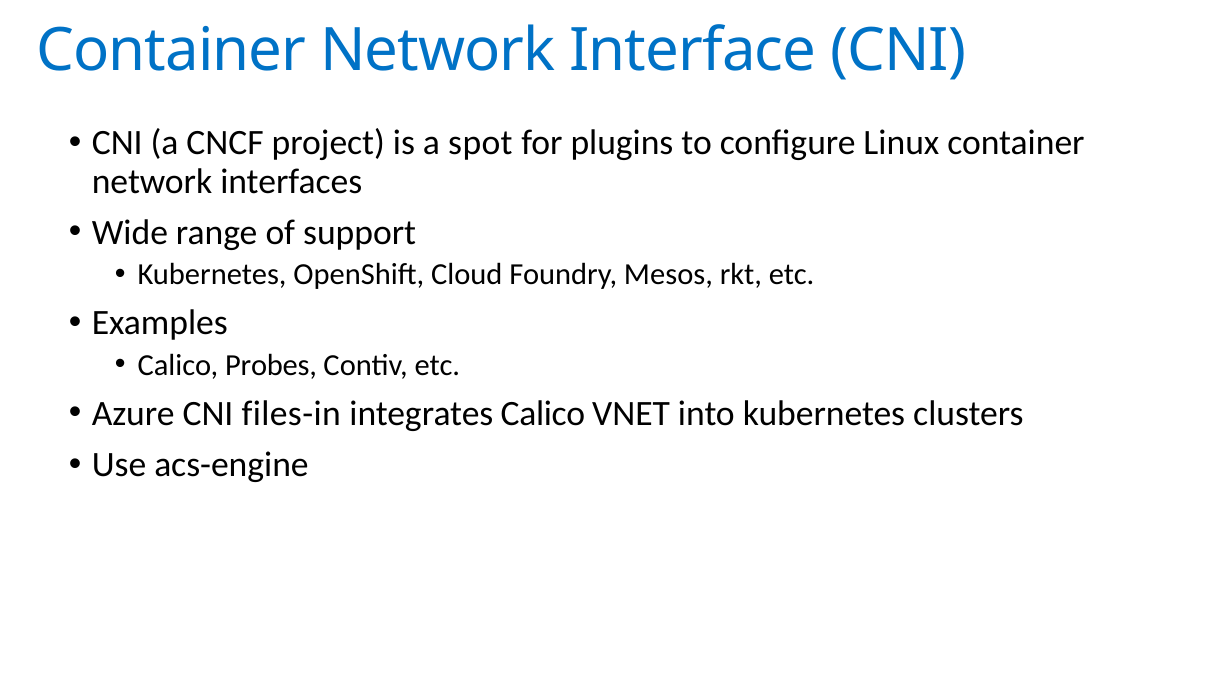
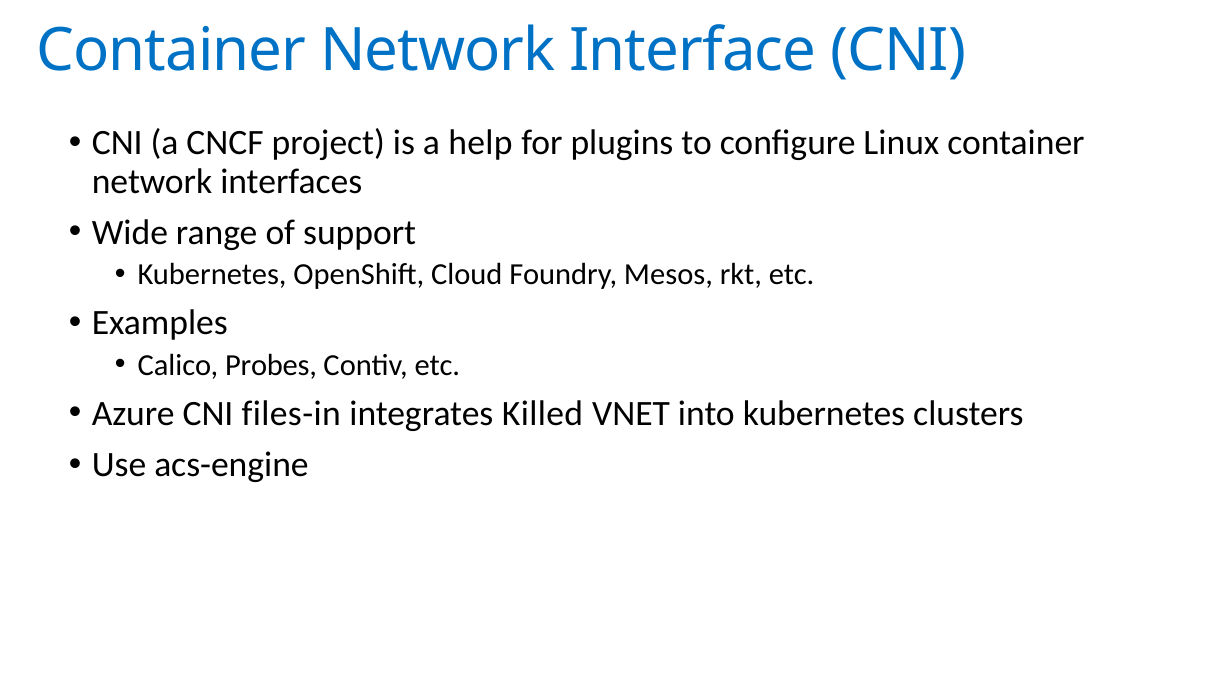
spot: spot -> help
integrates Calico: Calico -> Killed
